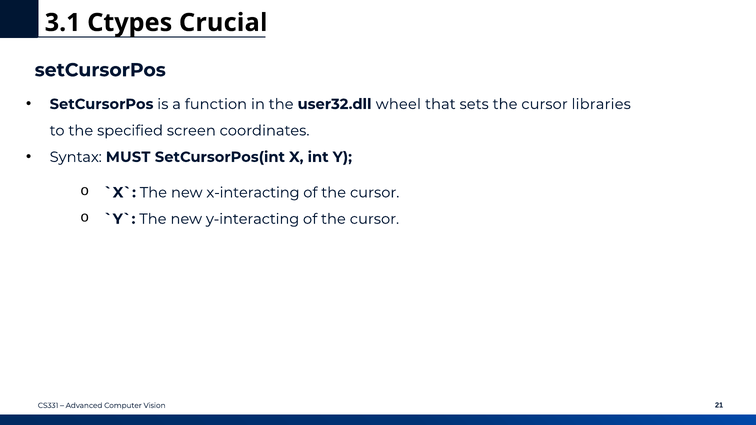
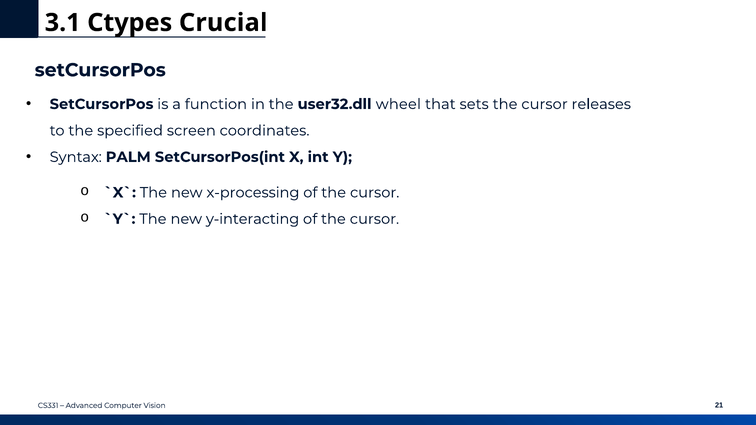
libraries: libraries -> releases
MUST: MUST -> PALM
x-interacting: x-interacting -> x-processing
